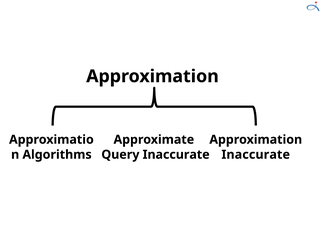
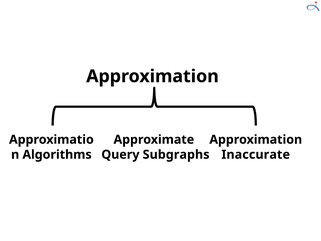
Query Inaccurate: Inaccurate -> Subgraphs
